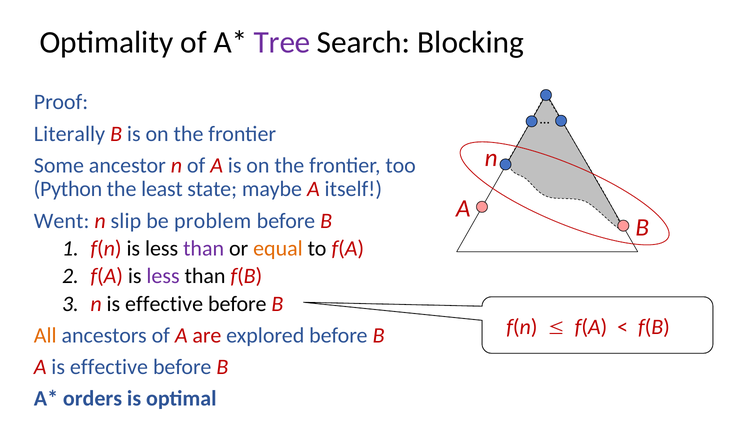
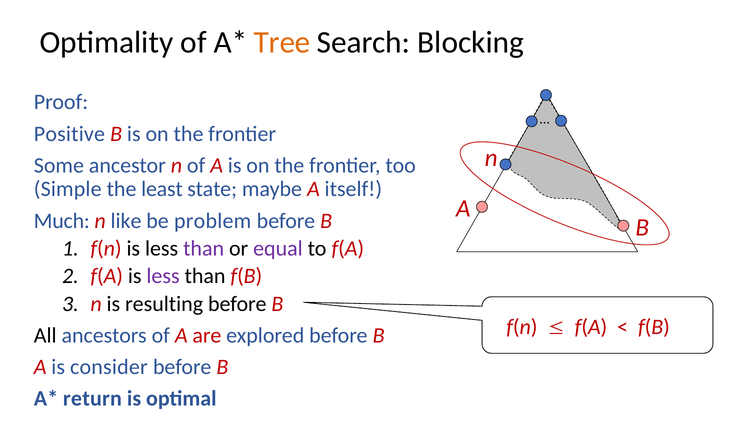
Tree colour: purple -> orange
Literally: Literally -> Positive
Python: Python -> Simple
Went: Went -> Much
slip: slip -> like
equal colour: orange -> purple
n is effective: effective -> resulting
All colour: orange -> black
A is effective: effective -> consider
orders: orders -> return
